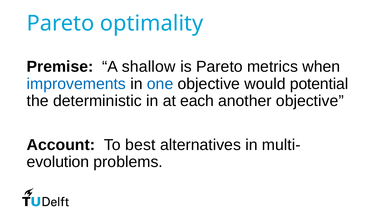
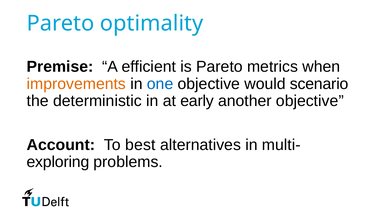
shallow: shallow -> efficient
improvements colour: blue -> orange
potential: potential -> scenario
each: each -> early
evolution: evolution -> exploring
